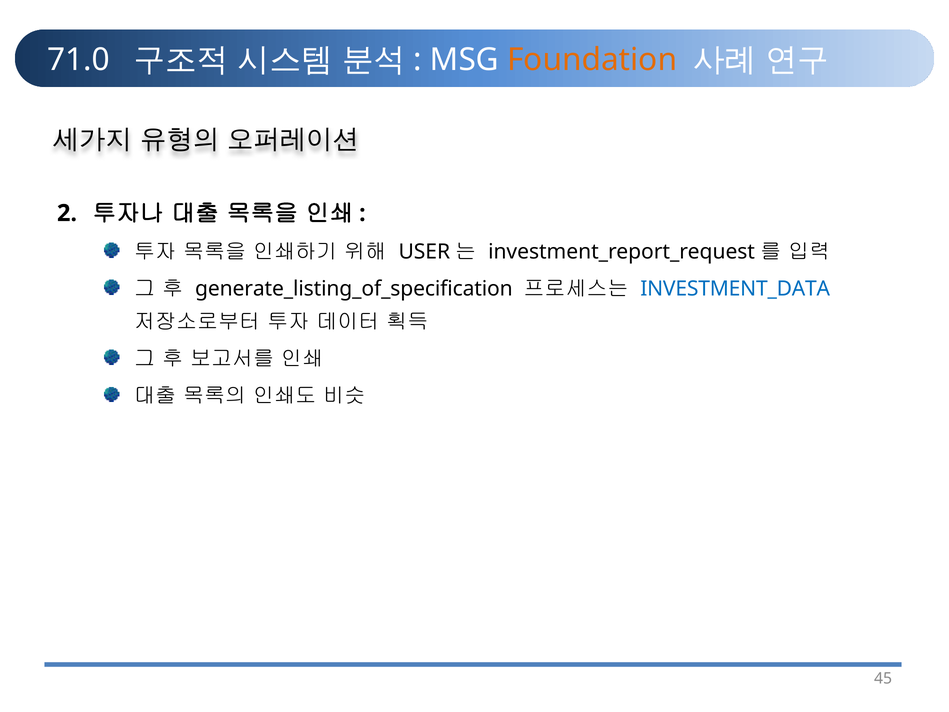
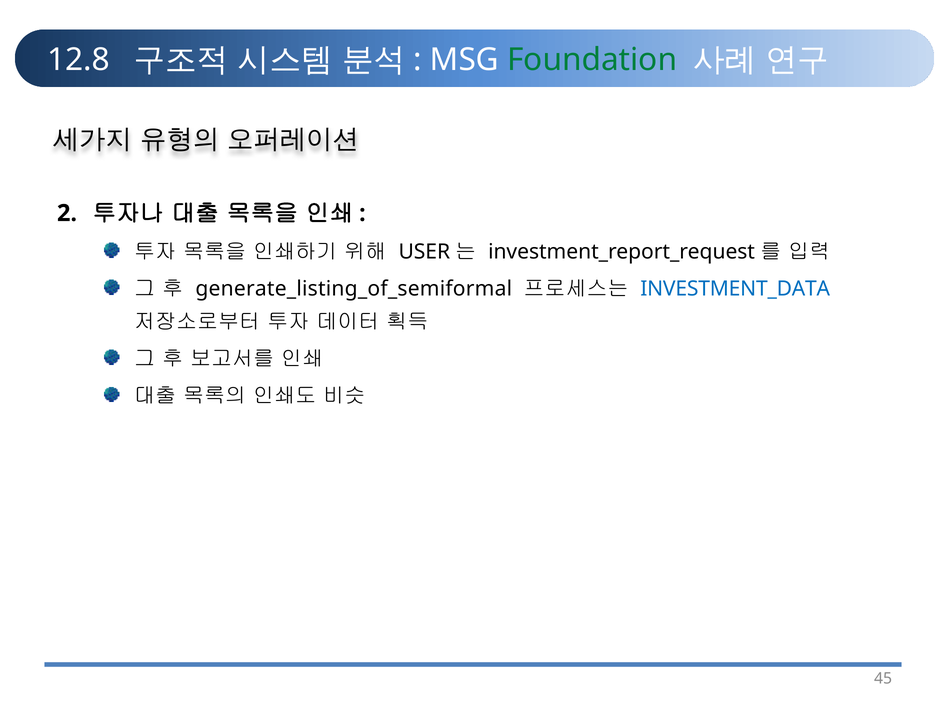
71.0: 71.0 -> 12.8
Foundation colour: orange -> green
generate_listing_of_specification: generate_listing_of_specification -> generate_listing_of_semiformal
